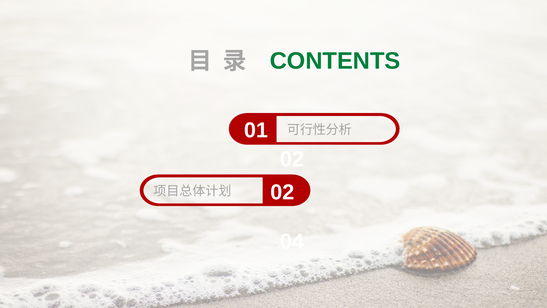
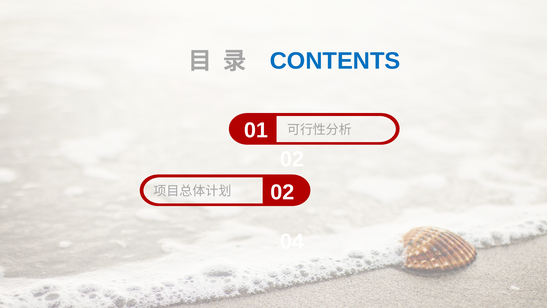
CONTENTS colour: green -> blue
